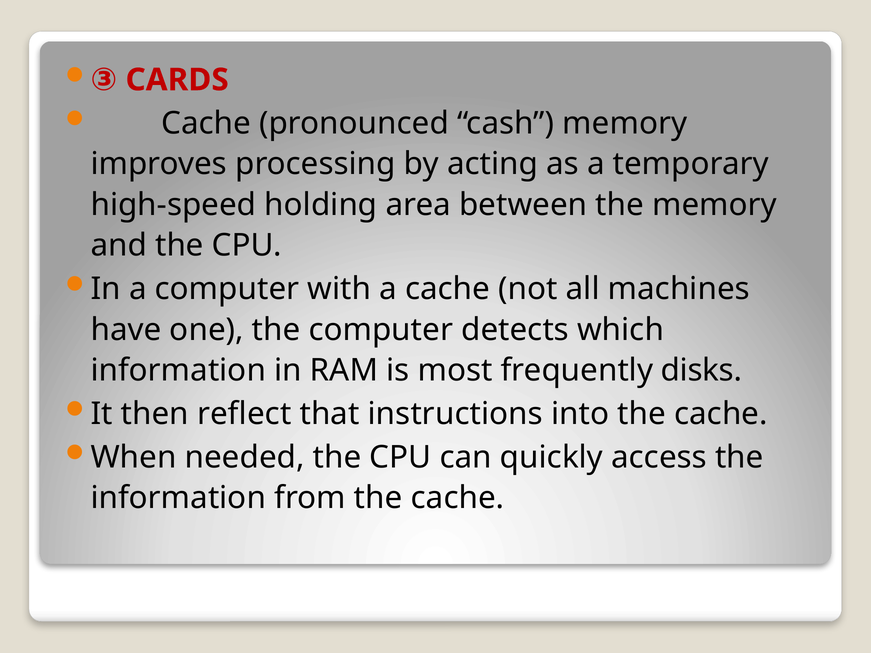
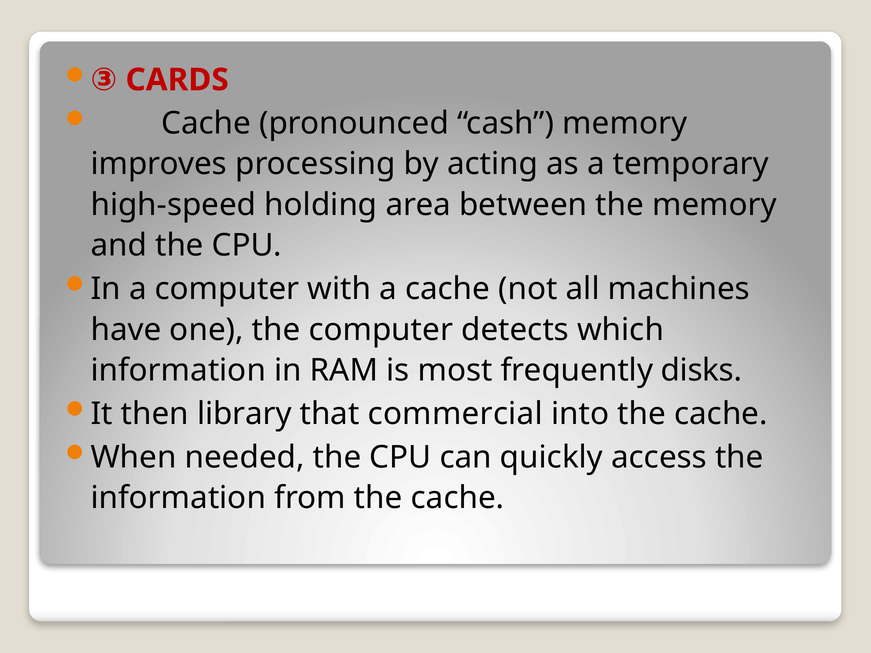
reflect: reflect -> library
instructions: instructions -> commercial
